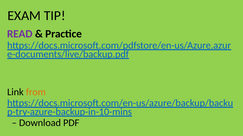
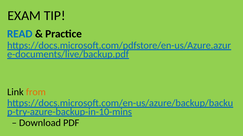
READ colour: purple -> blue
